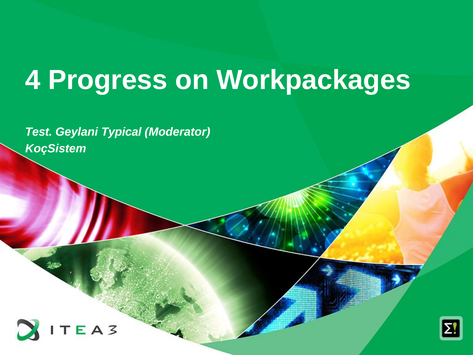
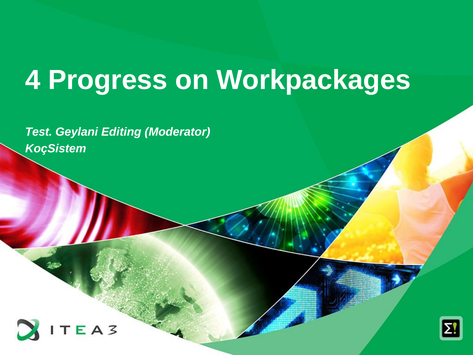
Typical: Typical -> Editing
